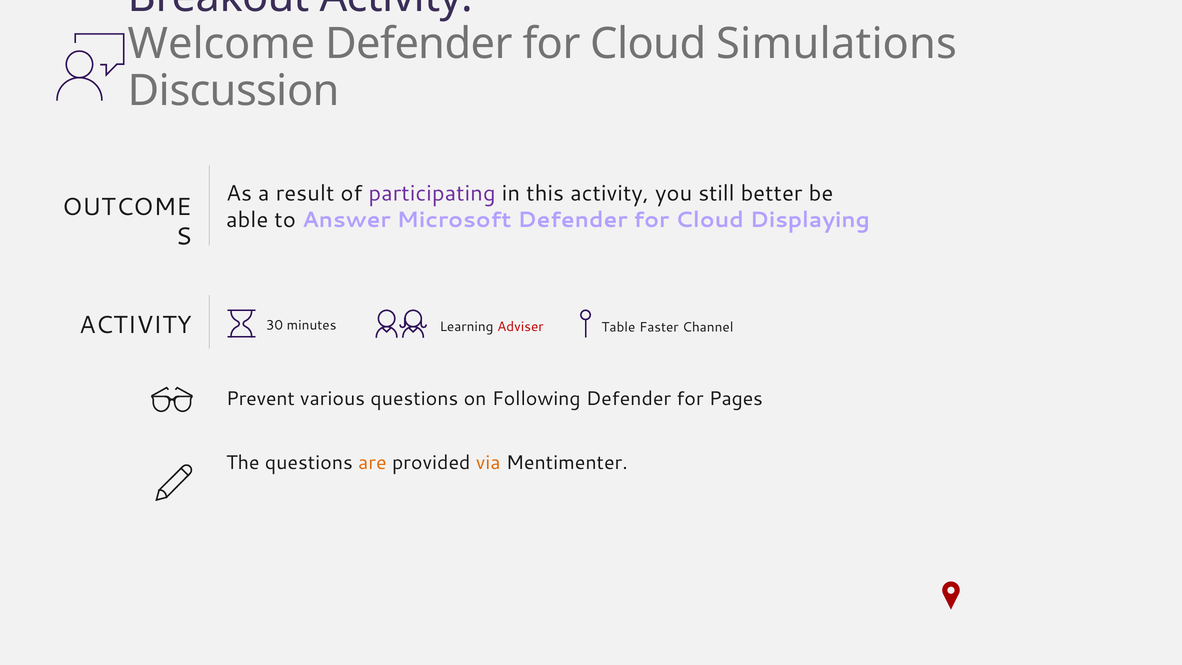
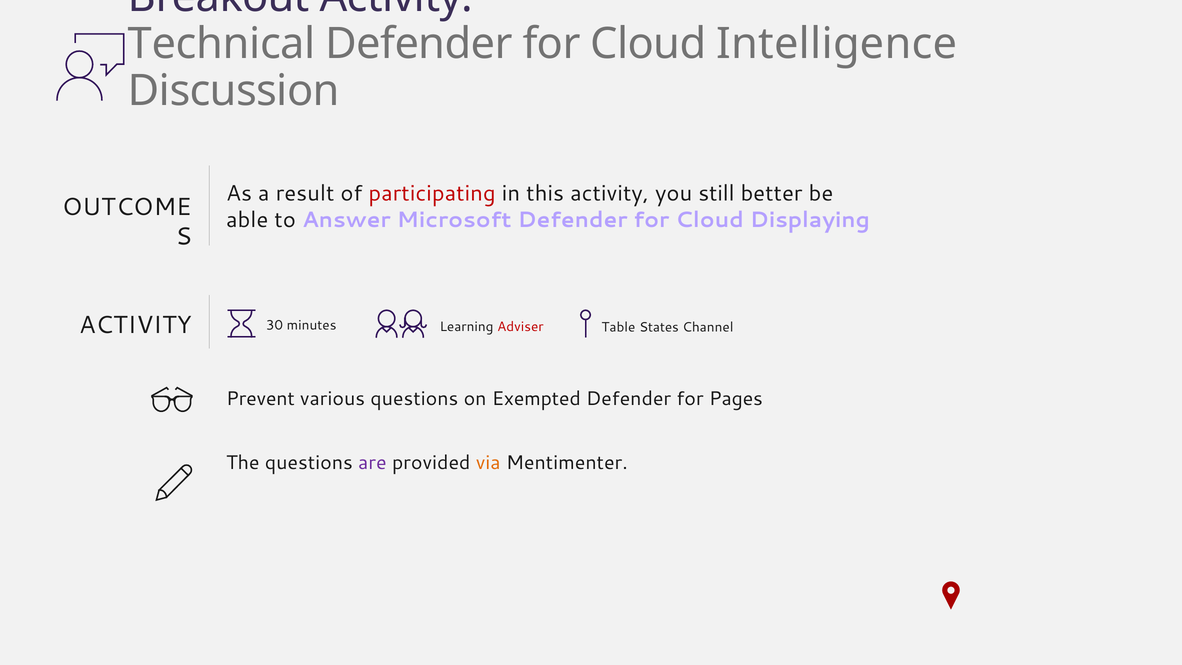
Welcome: Welcome -> Technical
Simulations: Simulations -> Intelligence
participating colour: purple -> red
Faster: Faster -> States
Following: Following -> Exempted
are colour: orange -> purple
